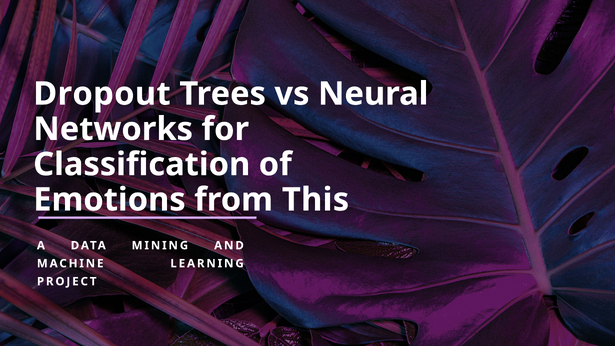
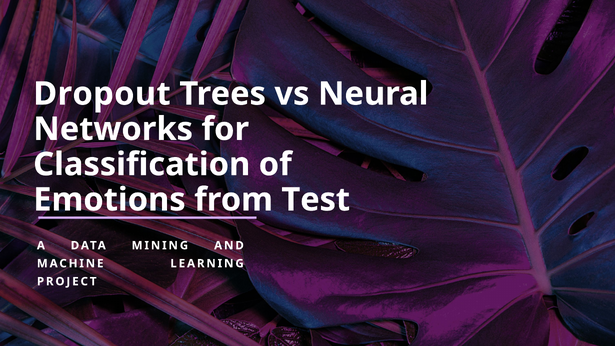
This: This -> Test
